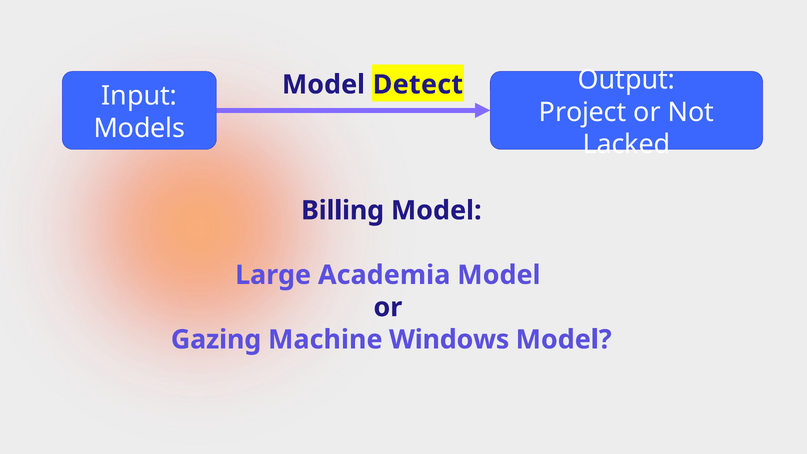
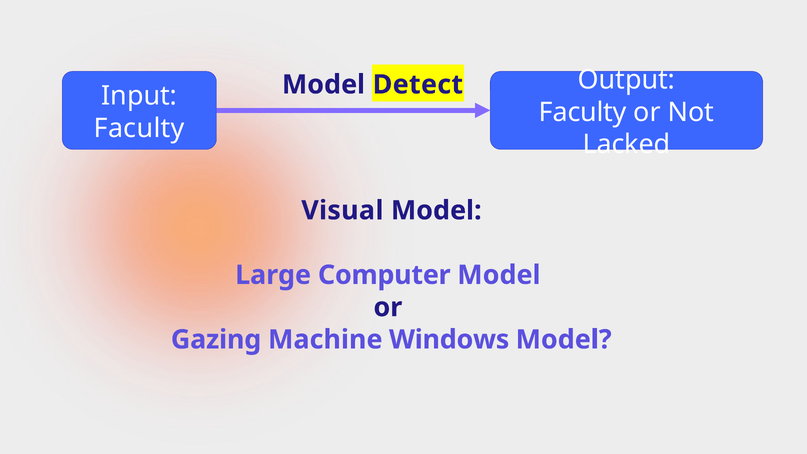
Project at (583, 112): Project -> Faculty
Models at (139, 128): Models -> Faculty
Billing: Billing -> Visual
Academia: Academia -> Computer
